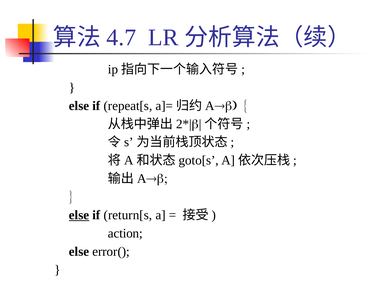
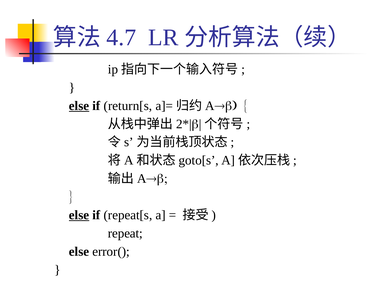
else at (79, 106) underline: none -> present
repeat[s: repeat[s -> return[s
return[s: return[s -> repeat[s
action: action -> repeat
